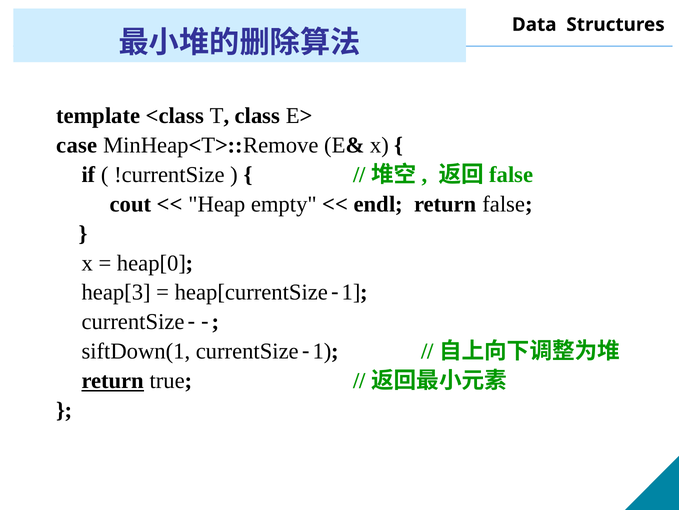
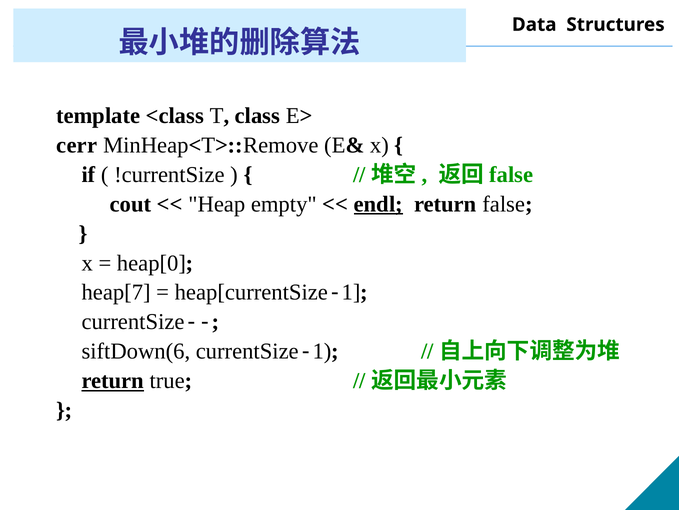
case: case -> cerr
endl underline: none -> present
heap[3: heap[3 -> heap[7
siftDown(1: siftDown(1 -> siftDown(6
